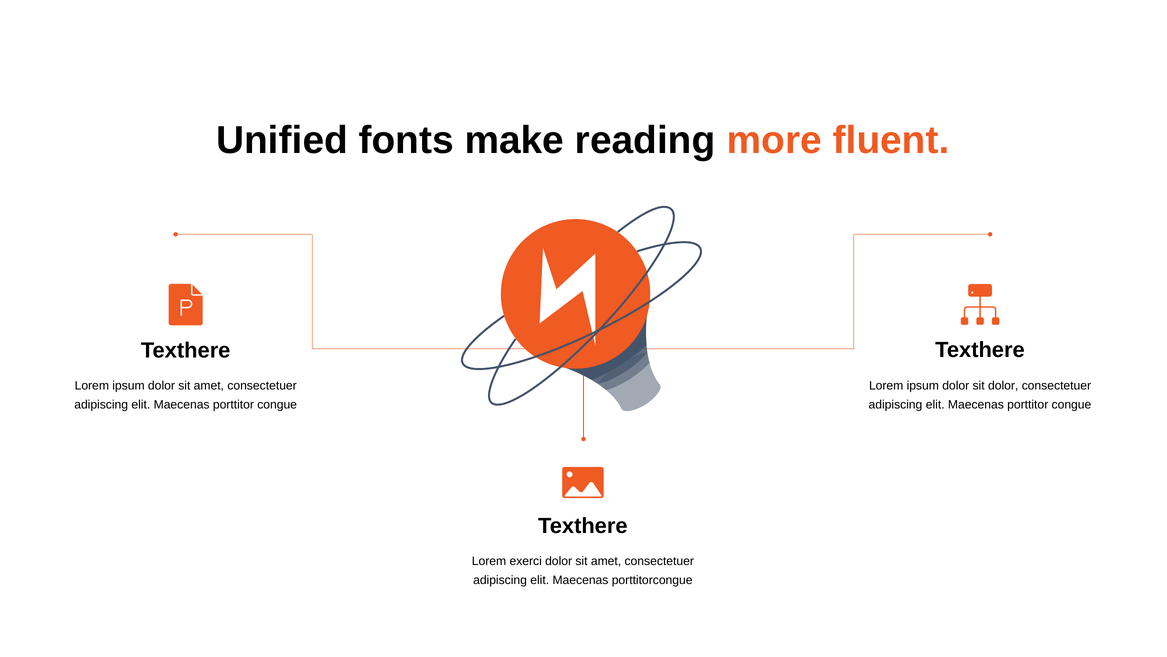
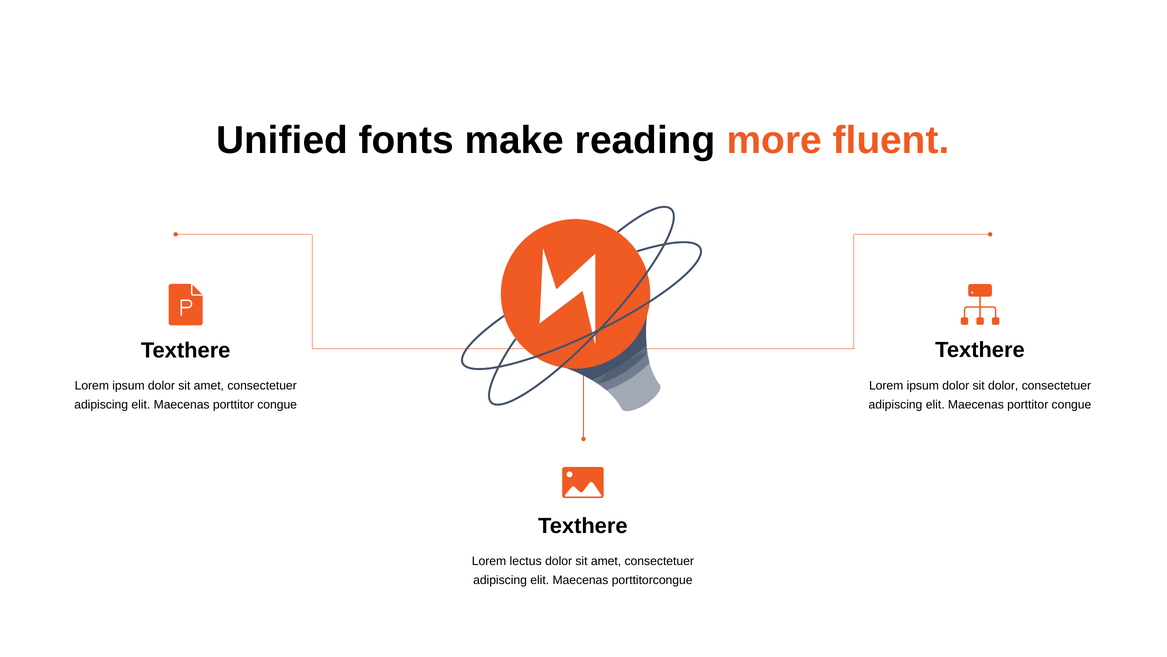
exerci: exerci -> lectus
